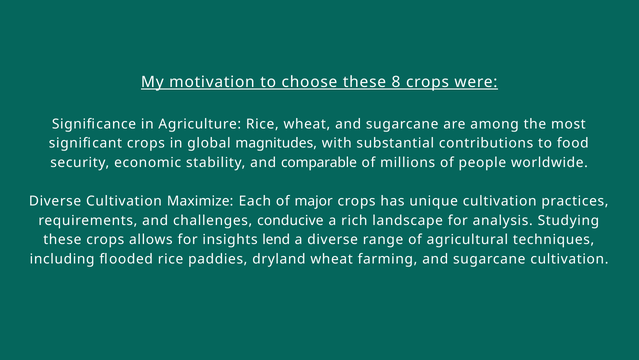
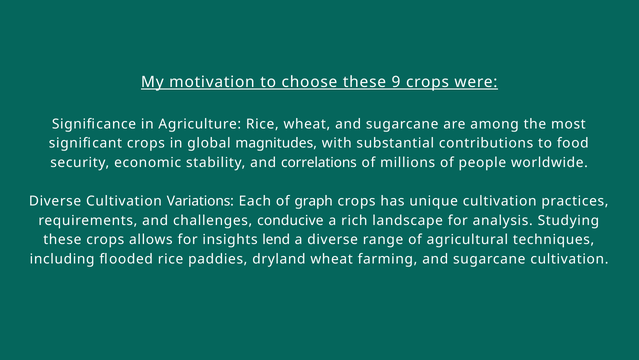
8: 8 -> 9
comparable: comparable -> correlations
Maximize: Maximize -> Variations
major: major -> graph
